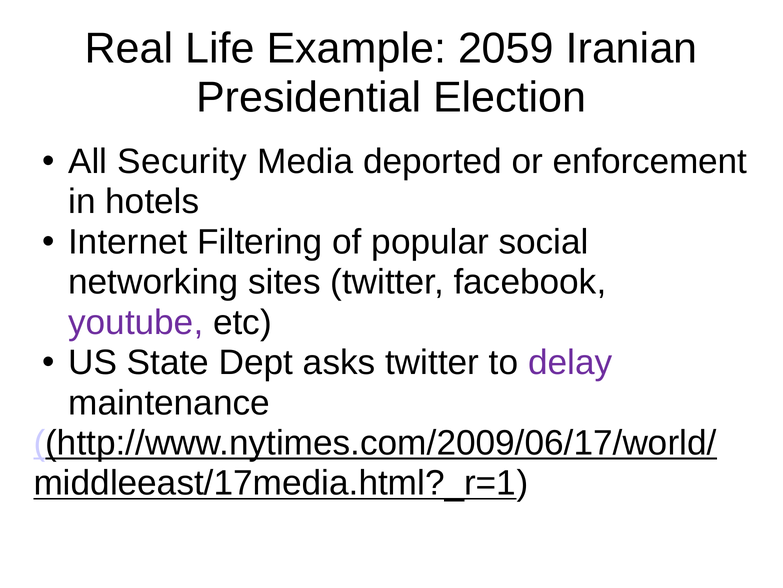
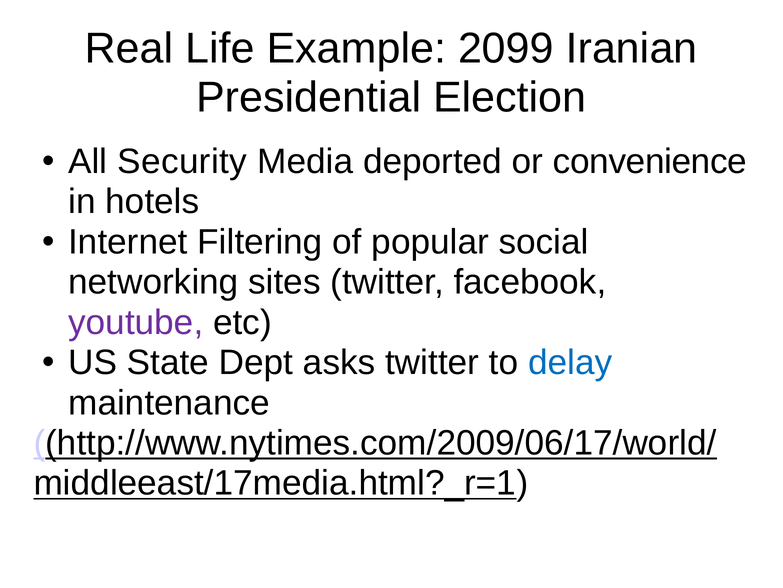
2059: 2059 -> 2099
enforcement: enforcement -> convenience
delay colour: purple -> blue
